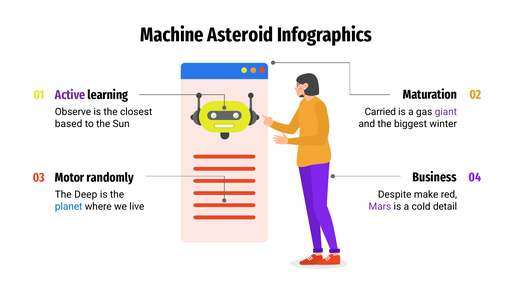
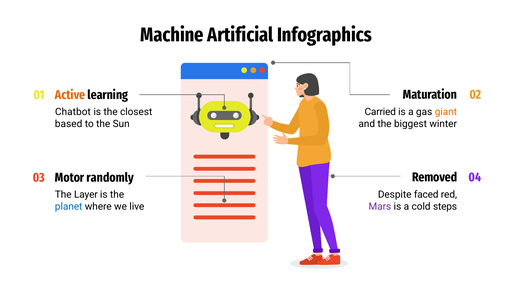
Asteroid: Asteroid -> Artificial
Active colour: purple -> orange
giant colour: purple -> orange
Observe: Observe -> Chatbot
Business: Business -> Removed
make: make -> faced
Deep: Deep -> Layer
detail: detail -> steps
